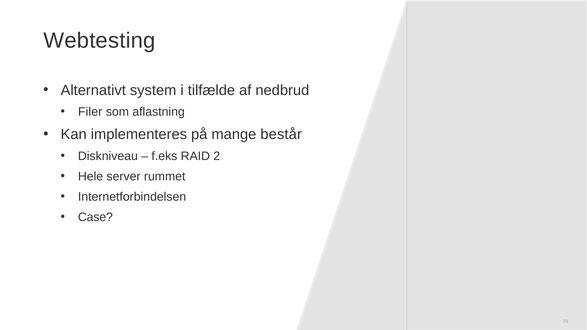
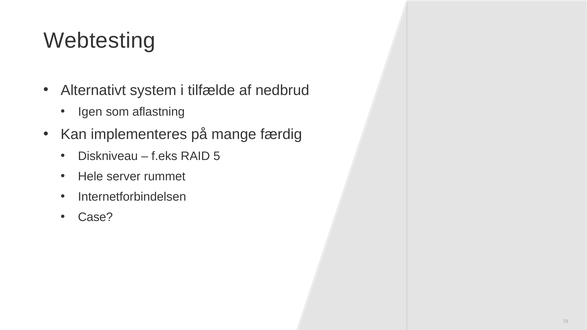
Filer: Filer -> Igen
består: består -> færdig
2: 2 -> 5
